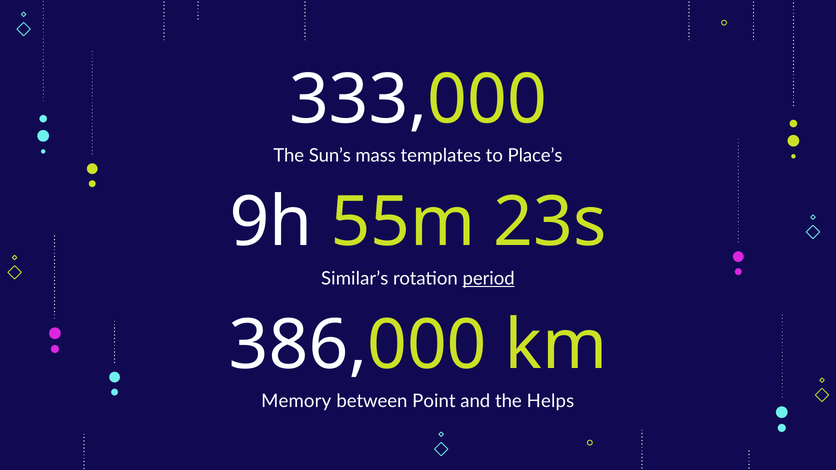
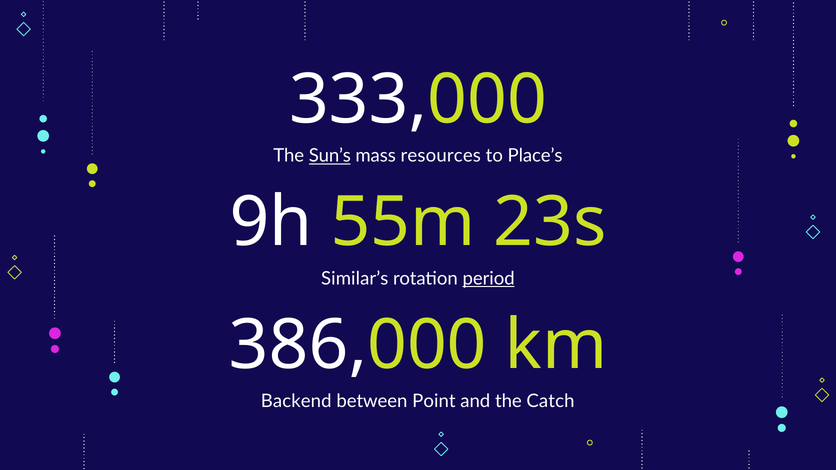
Sun’s underline: none -> present
templates: templates -> resources
Memory: Memory -> Backend
Helps: Helps -> Catch
